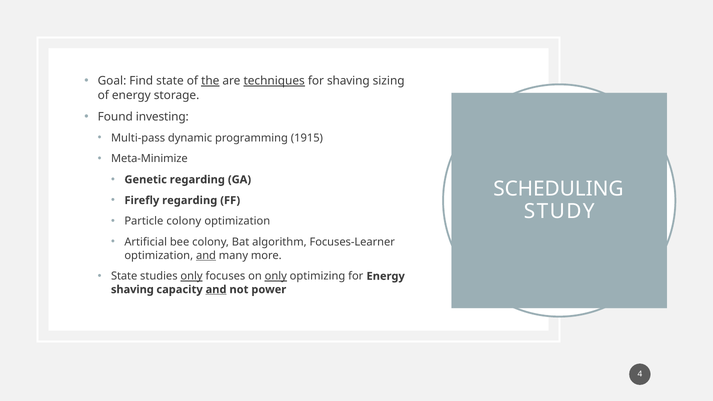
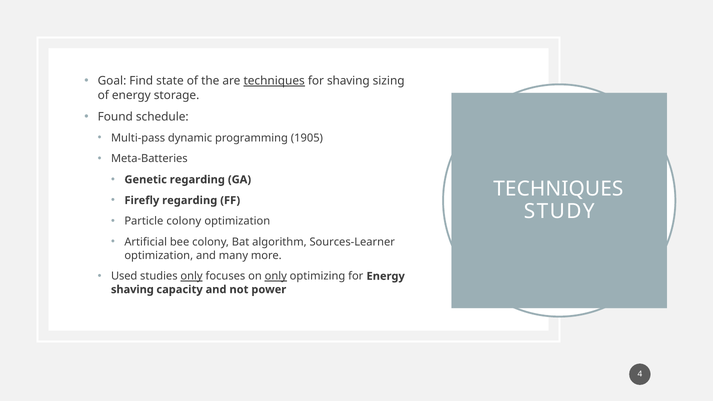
the underline: present -> none
investing: investing -> schedule
1915: 1915 -> 1905
Meta-Minimize: Meta-Minimize -> Meta-Batteries
SCHEDULING at (558, 189): SCHEDULING -> TECHNIQUES
Focuses-Learner: Focuses-Learner -> Sources-Learner
and at (206, 255) underline: present -> none
State at (124, 276): State -> Used
and at (216, 290) underline: present -> none
